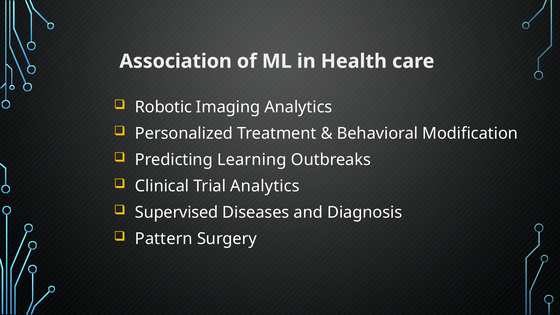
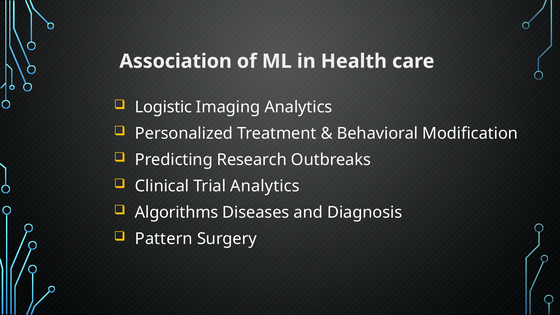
Robotic: Robotic -> Logistic
Learning: Learning -> Research
Supervised: Supervised -> Algorithms
